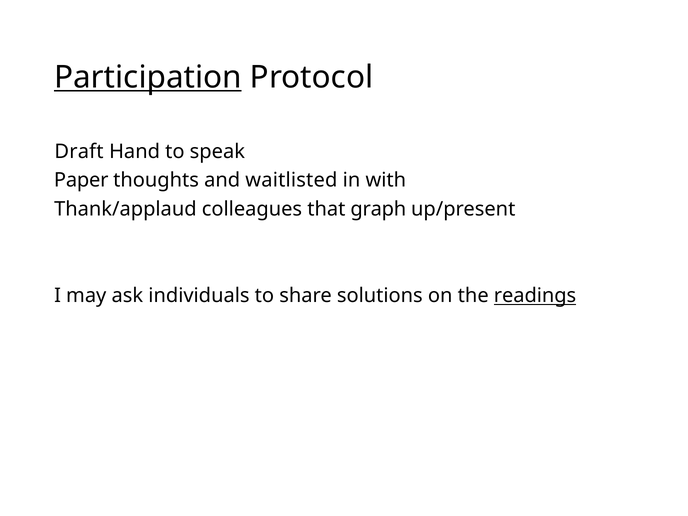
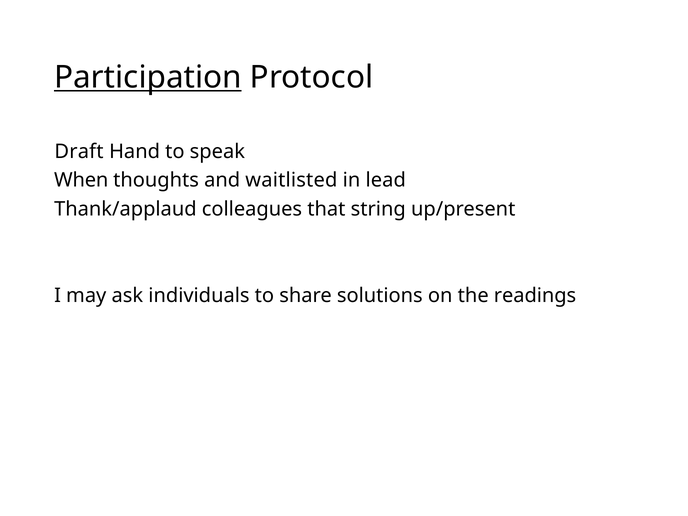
Paper: Paper -> When
with: with -> lead
graph: graph -> string
readings underline: present -> none
